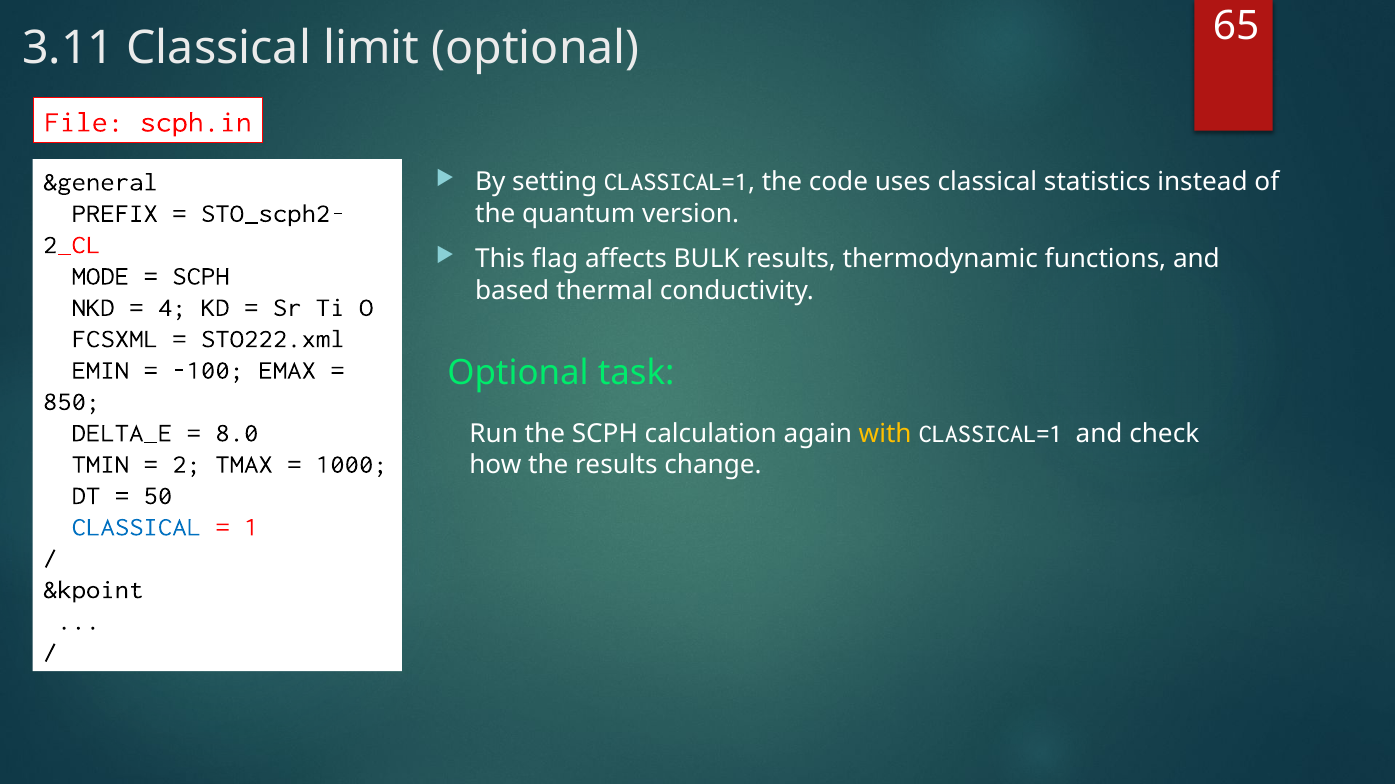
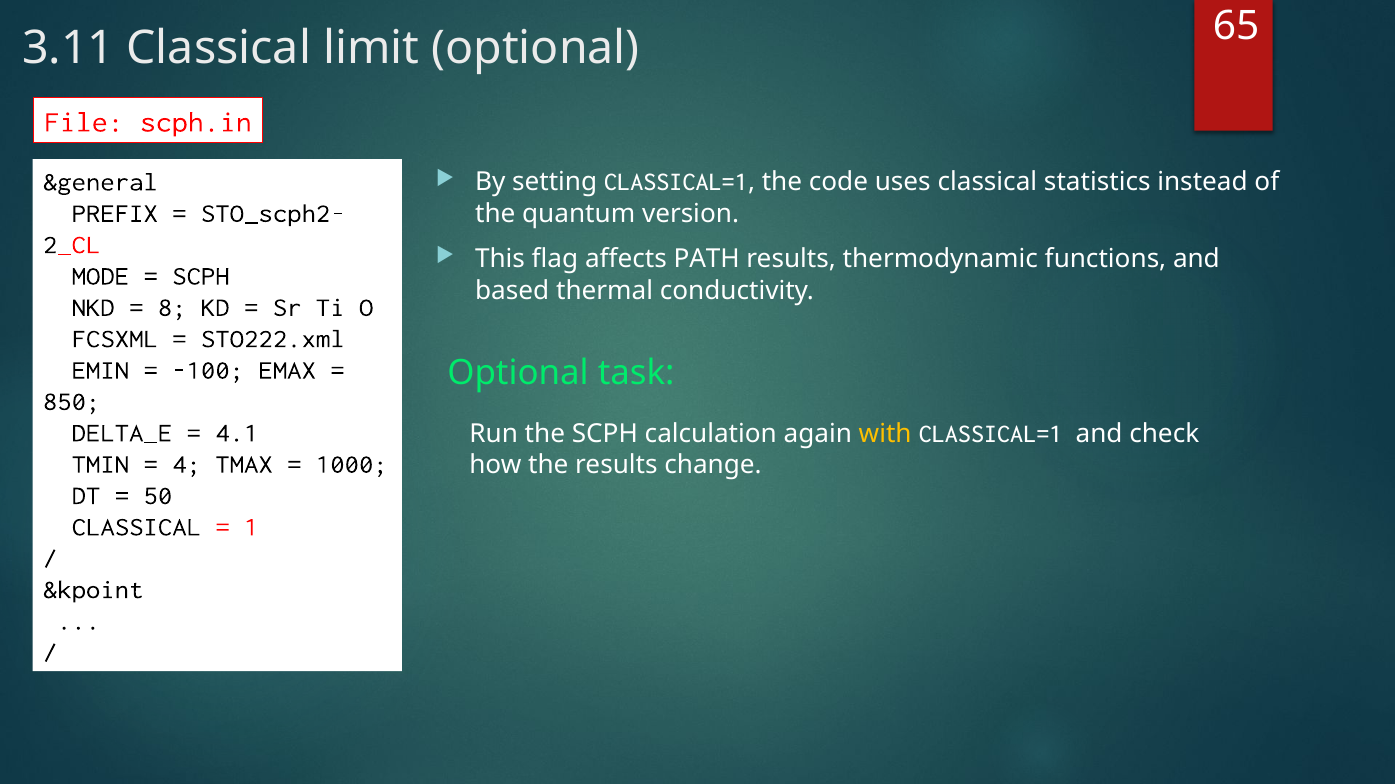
BULK: BULK -> PATH
4: 4 -> 8
8.0: 8.0 -> 4.1
2: 2 -> 4
CLASSICAL at (136, 527) colour: blue -> black
